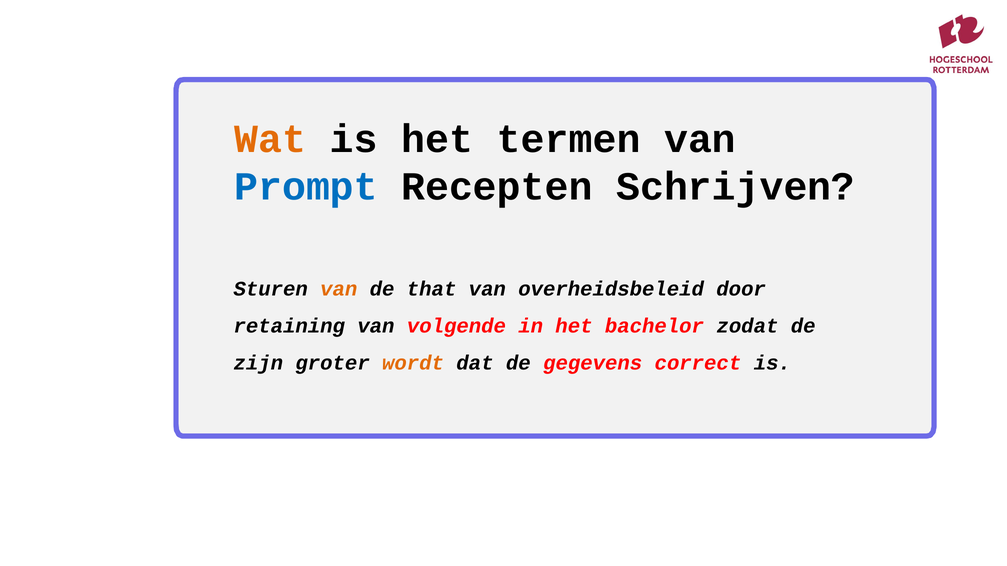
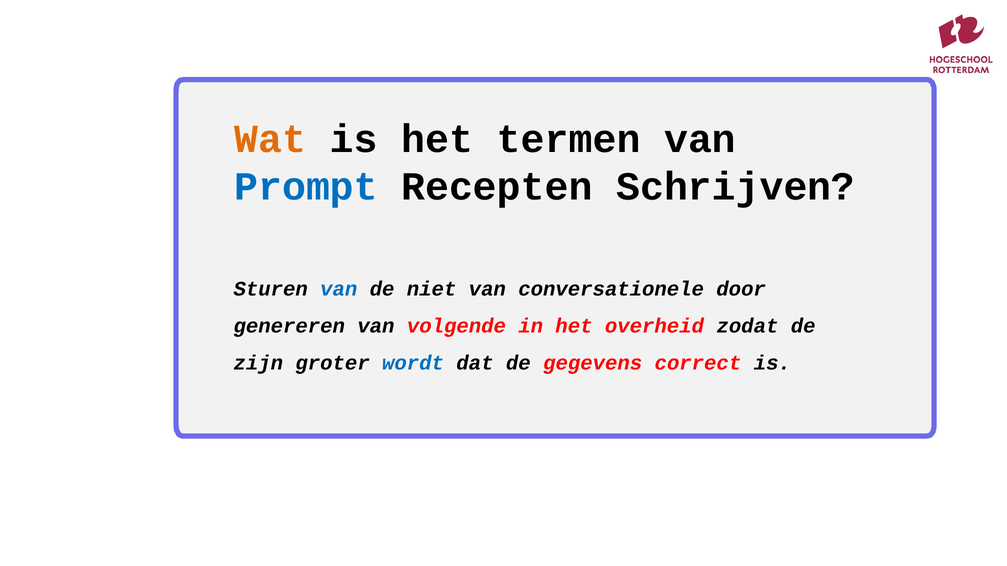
van at (339, 289) colour: orange -> blue
that: that -> niet
overheidsbeleid: overheidsbeleid -> conversationele
retaining: retaining -> genereren
bachelor: bachelor -> overheid
wordt colour: orange -> blue
